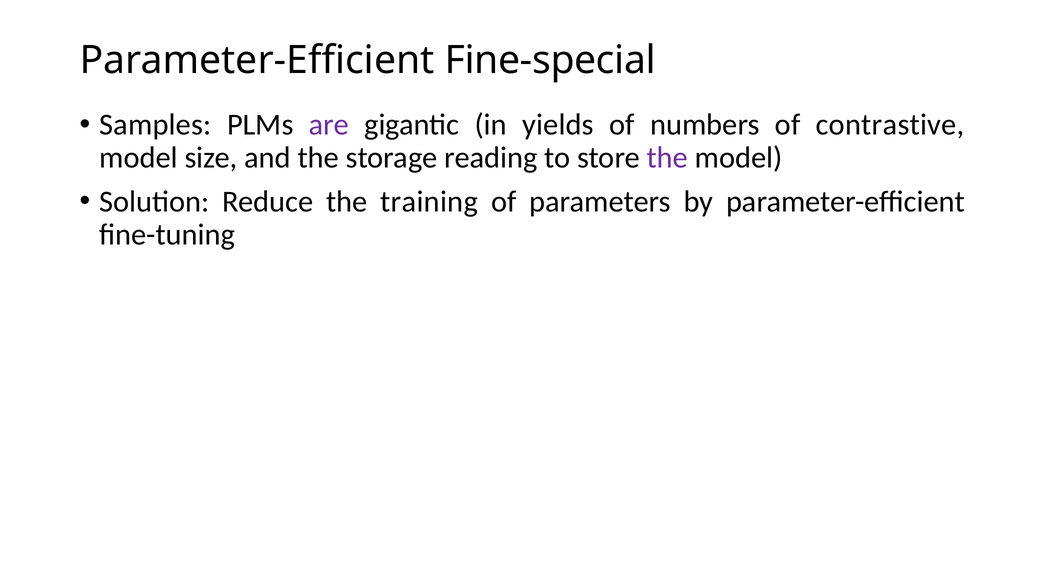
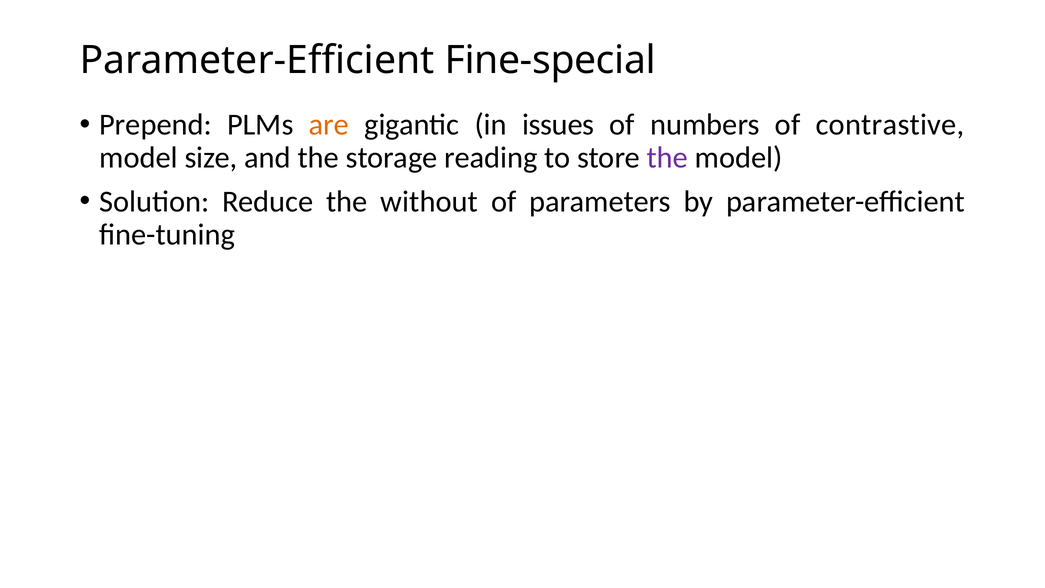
Samples: Samples -> Prepend
are colour: purple -> orange
yields: yields -> issues
training: training -> without
